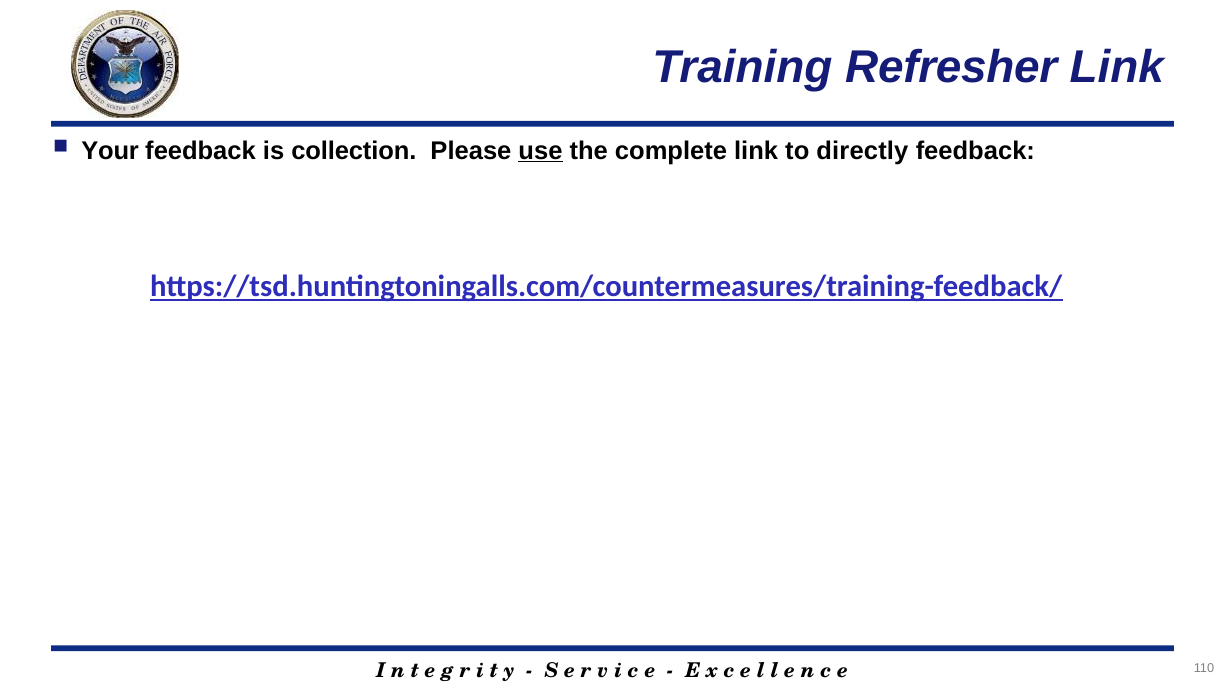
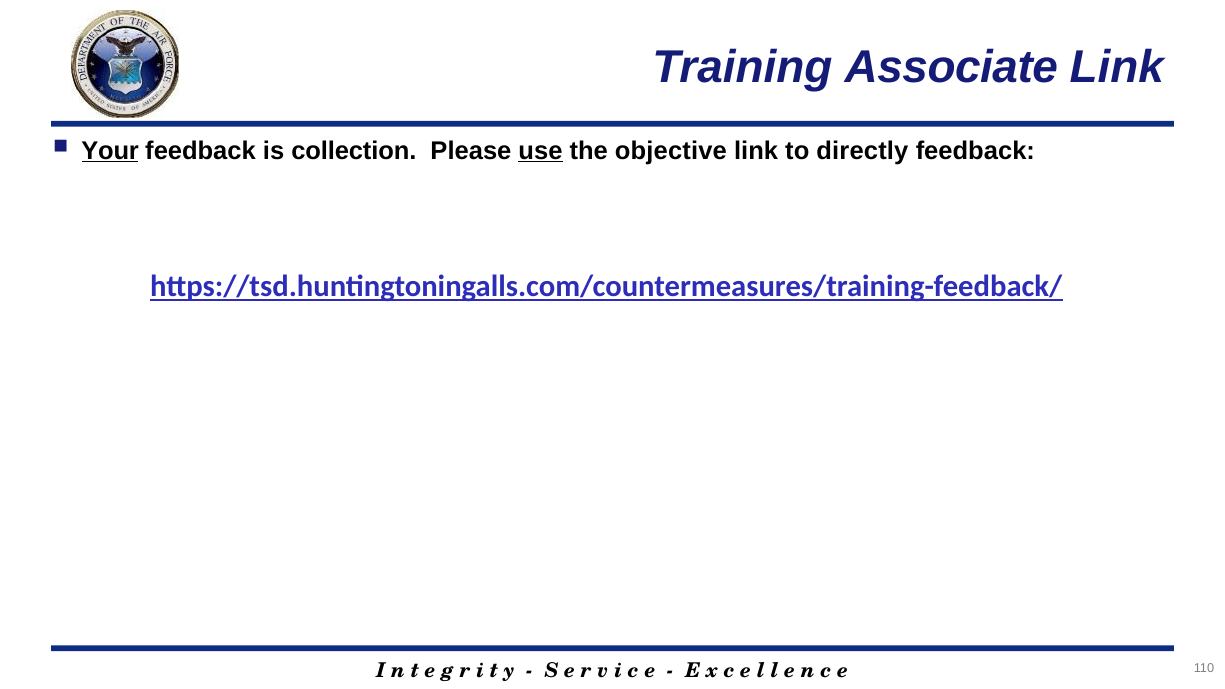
Refresher: Refresher -> Associate
Your underline: none -> present
complete: complete -> objective
